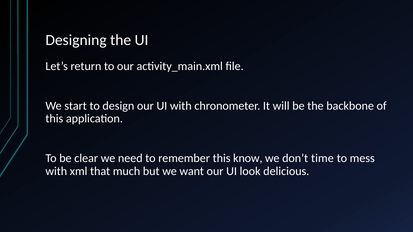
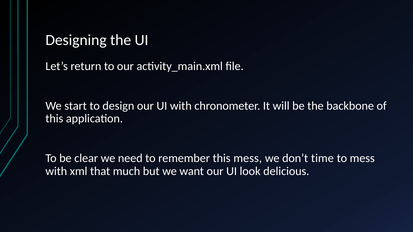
this know: know -> mess
